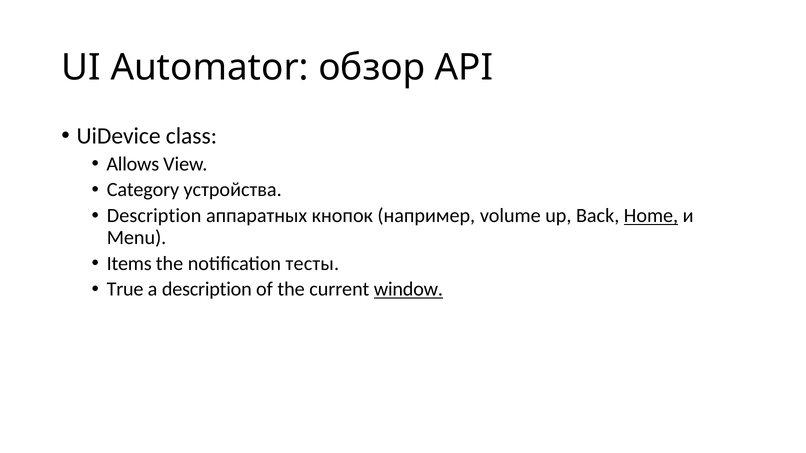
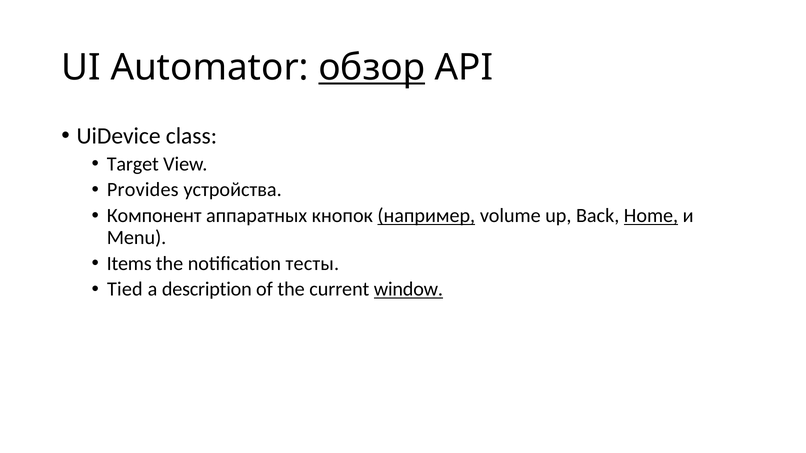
обзор underline: none -> present
Allows: Allows -> Target
Category: Category -> Provides
Description at (154, 216): Description -> Компонент
например underline: none -> present
True: True -> Tied
